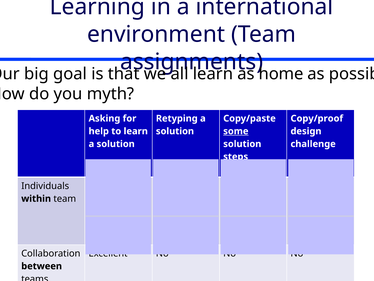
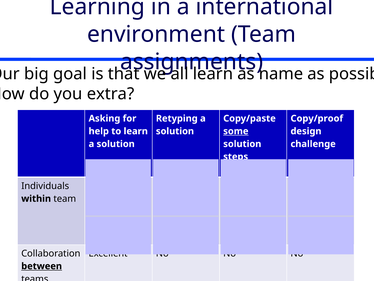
home: home -> name
myth: myth -> extra
between underline: none -> present
